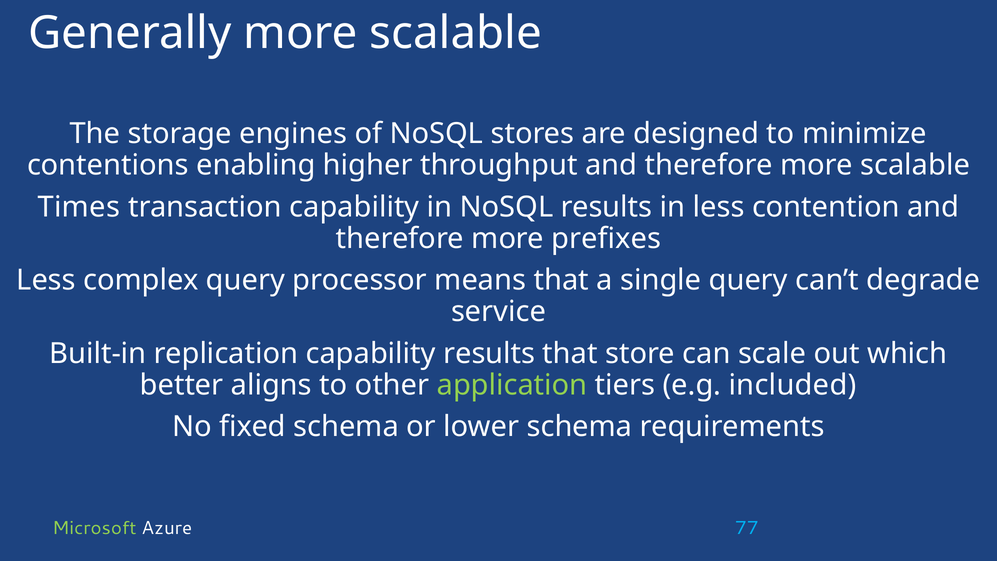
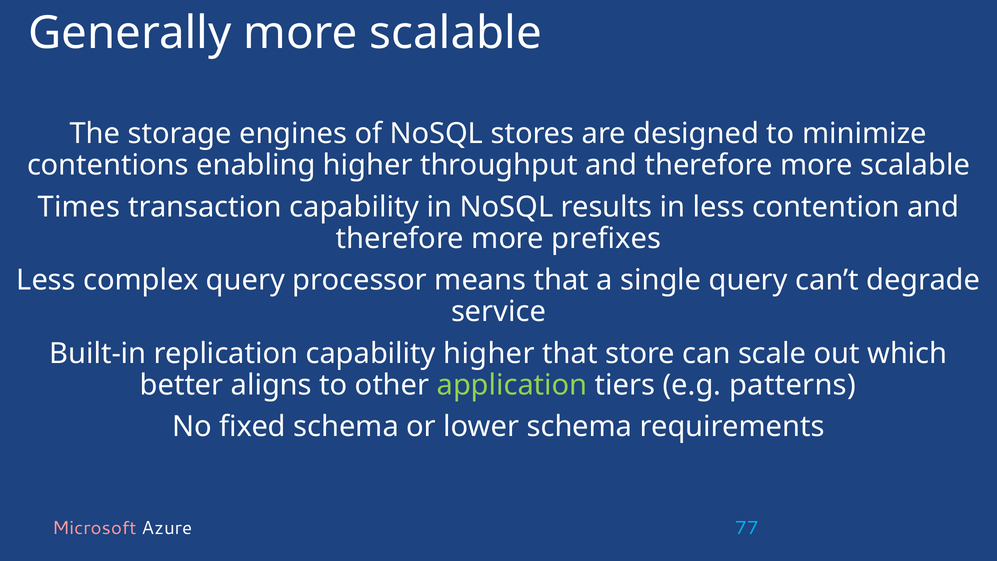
capability results: results -> higher
included: included -> patterns
Microsoft colour: light green -> pink
